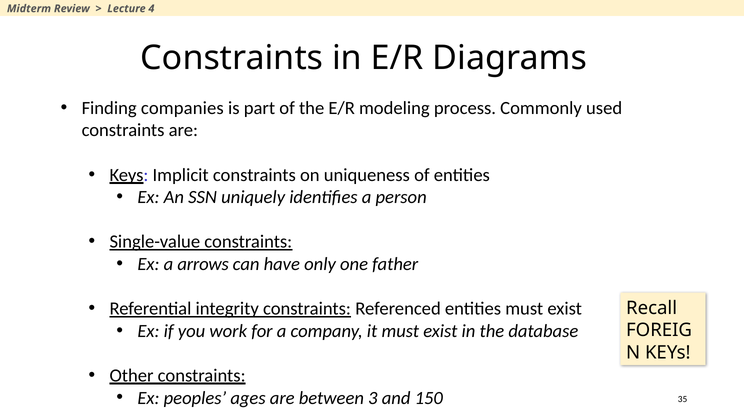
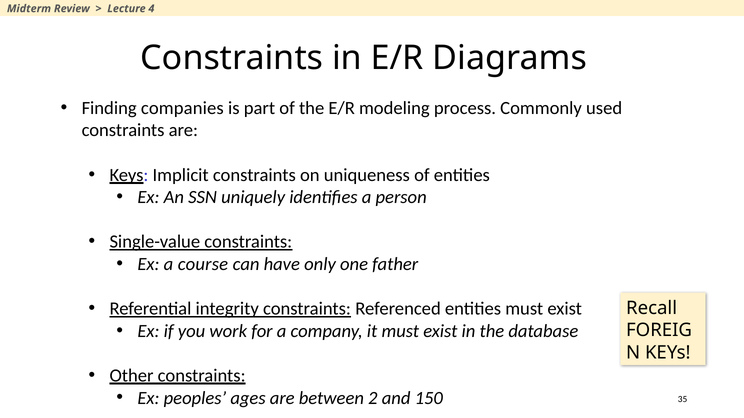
arrows: arrows -> course
3: 3 -> 2
